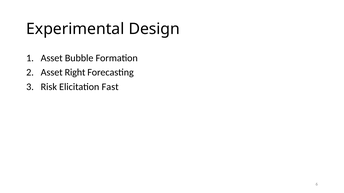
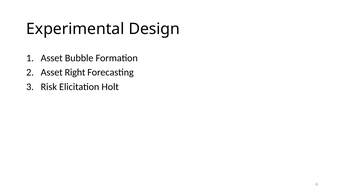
Fast: Fast -> Holt
